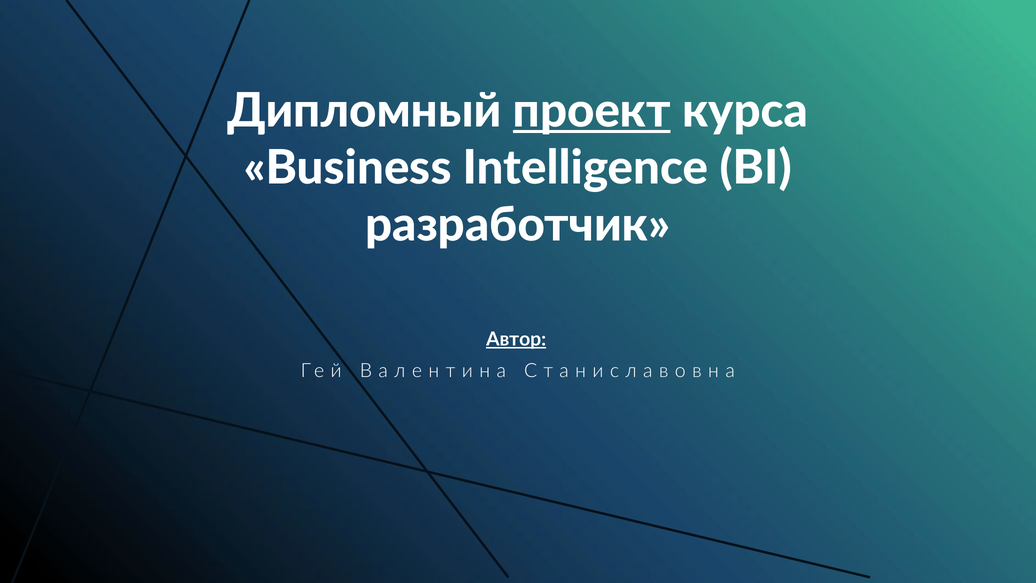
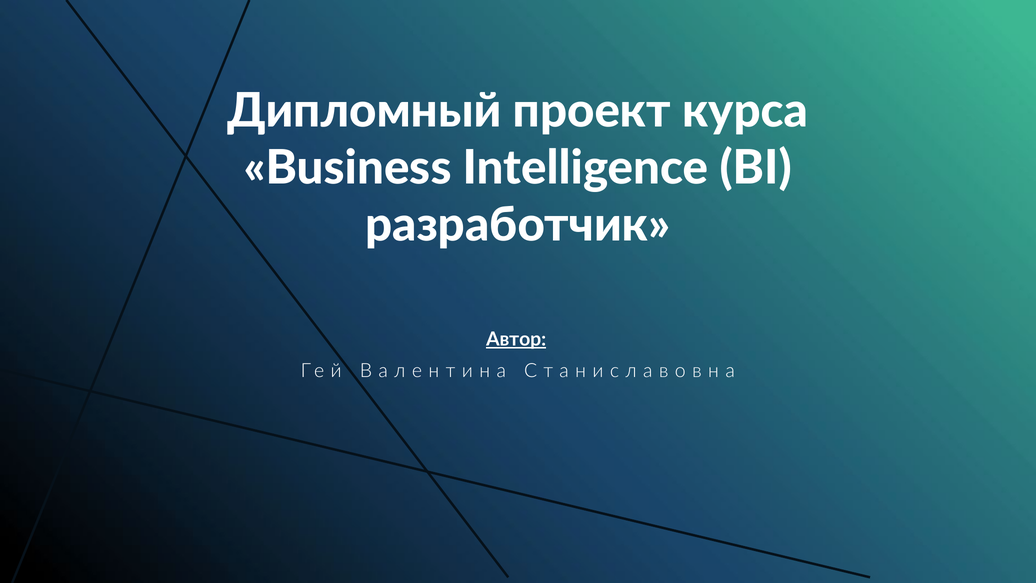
проект underline: present -> none
